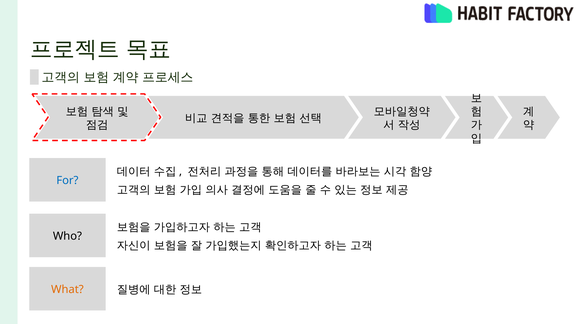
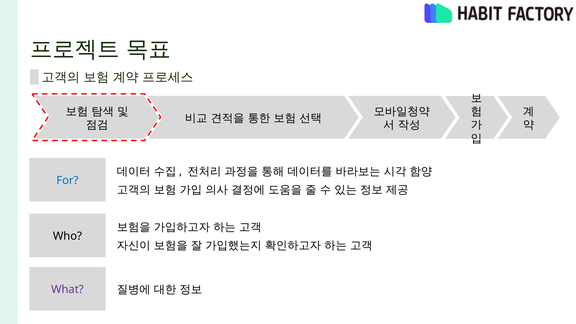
What colour: orange -> purple
